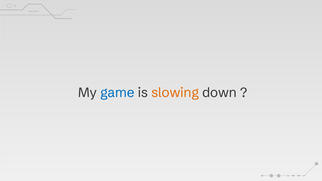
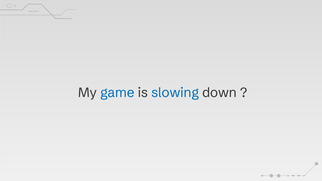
slowing colour: orange -> blue
